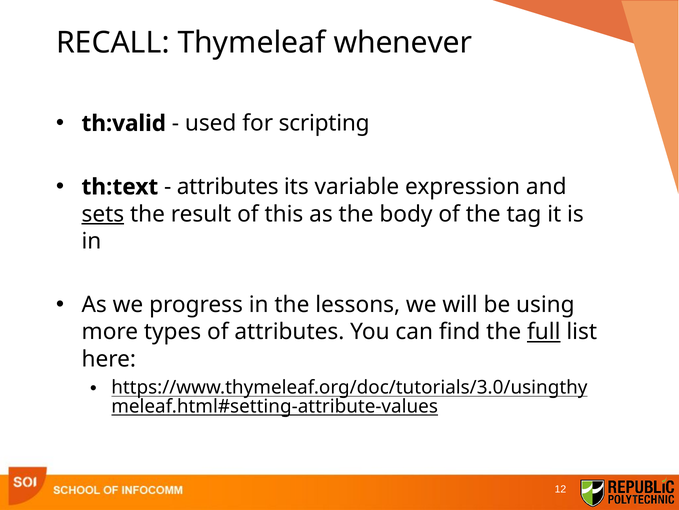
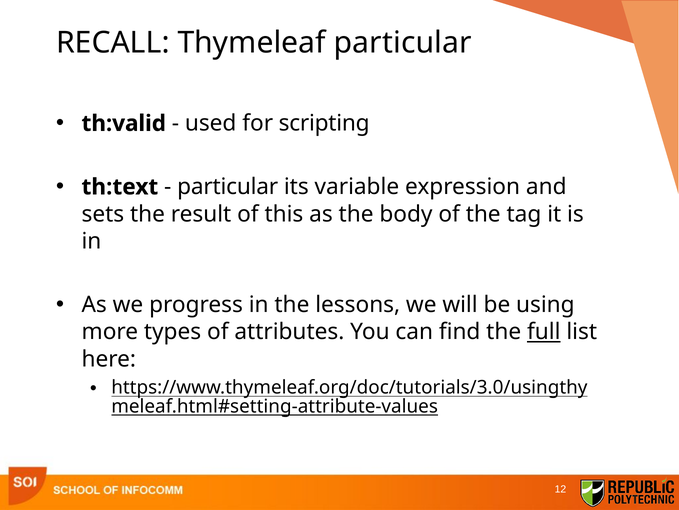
Thymeleaf whenever: whenever -> particular
attributes at (228, 187): attributes -> particular
sets underline: present -> none
